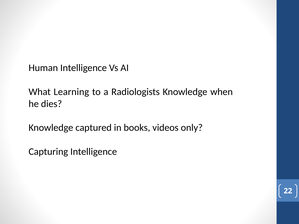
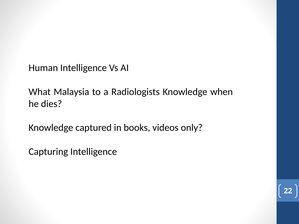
Learning: Learning -> Malaysia
